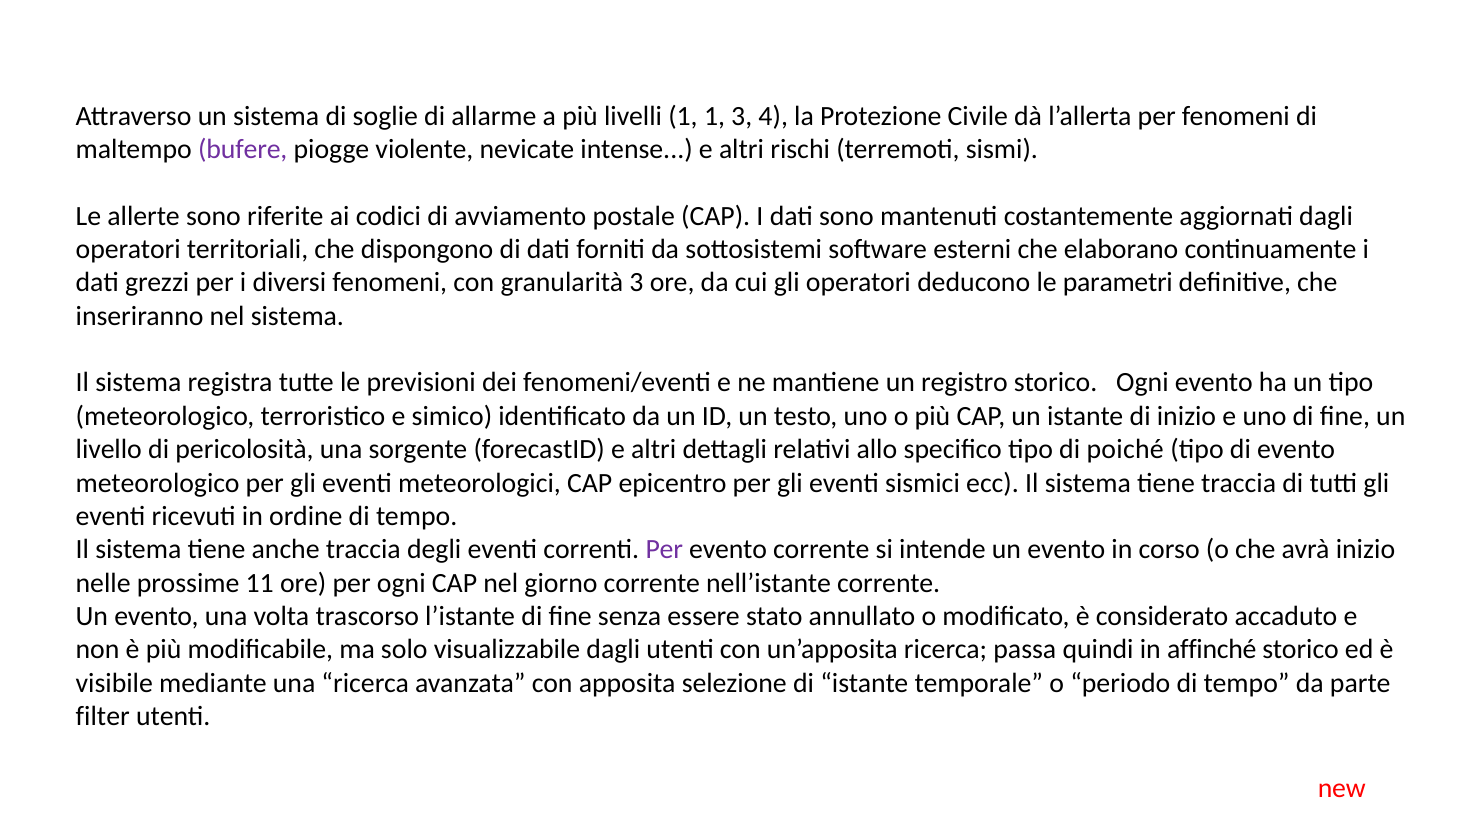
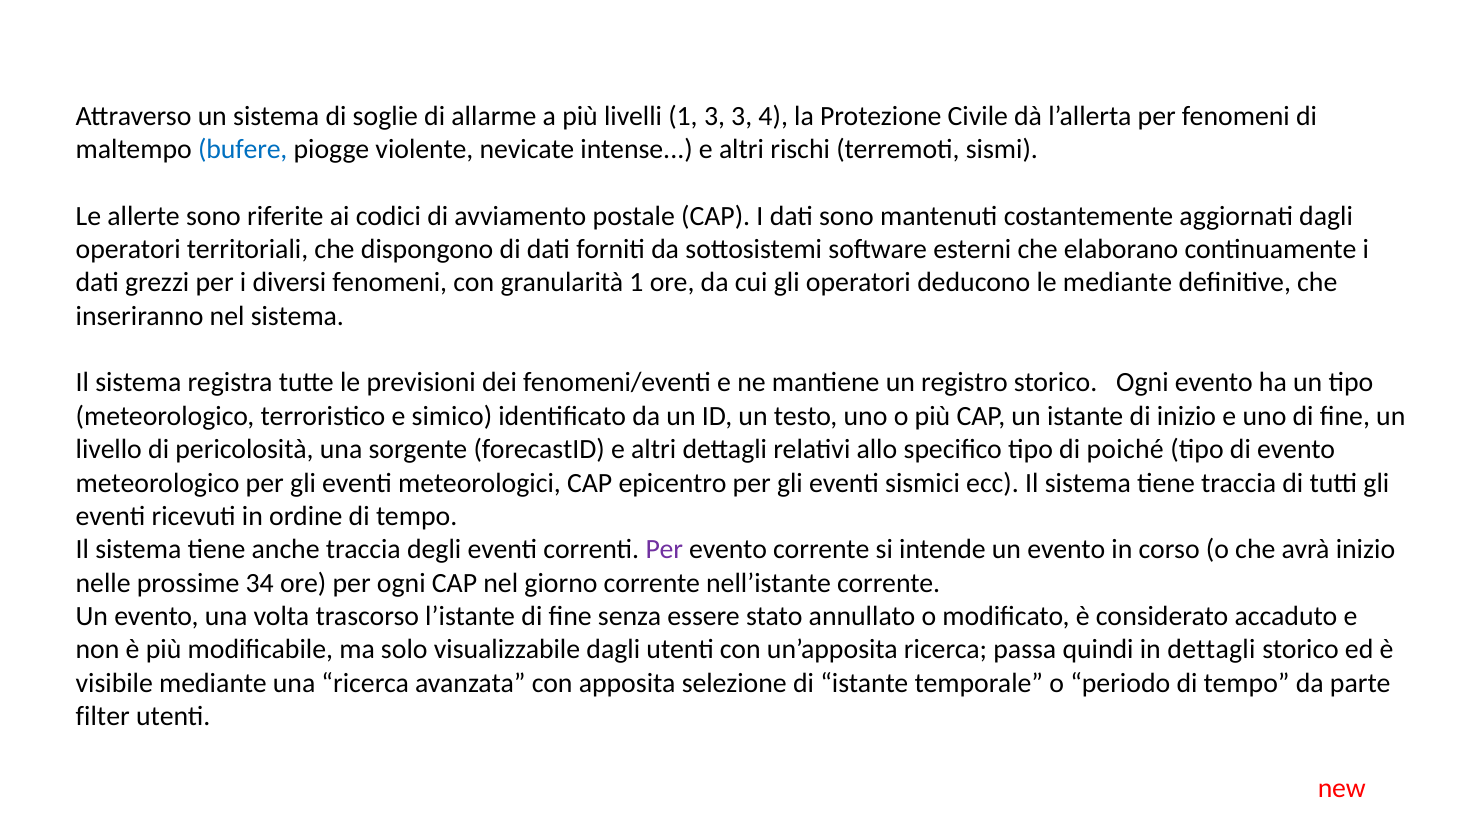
1 1: 1 -> 3
bufere colour: purple -> blue
granularità 3: 3 -> 1
le parametri: parametri -> mediante
11: 11 -> 34
in affinché: affinché -> dettagli
